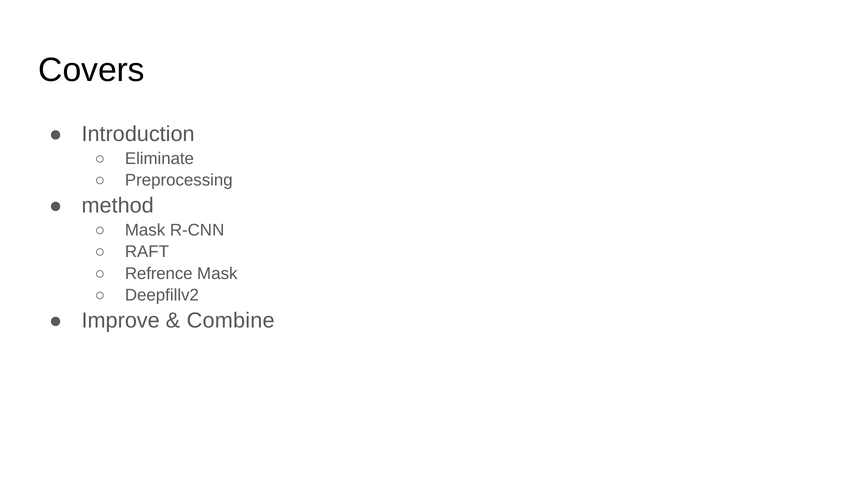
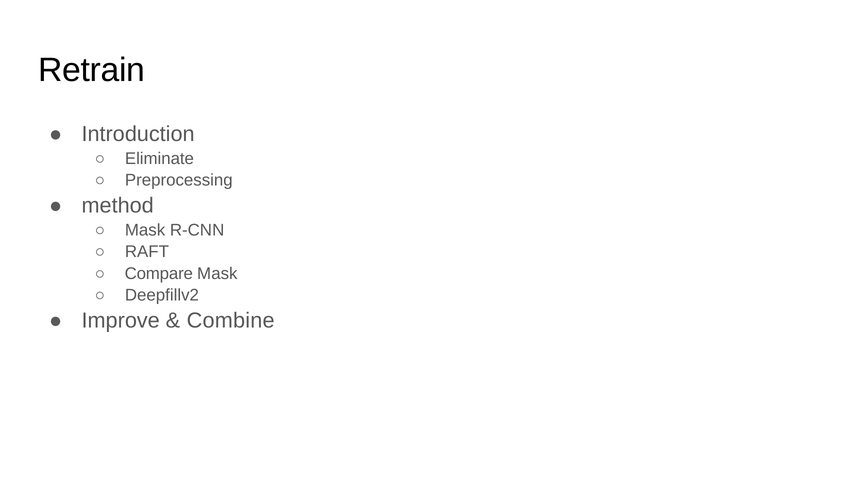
Covers: Covers -> Retrain
Refrence: Refrence -> Compare
